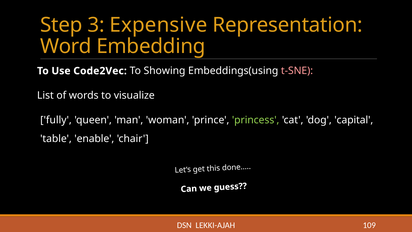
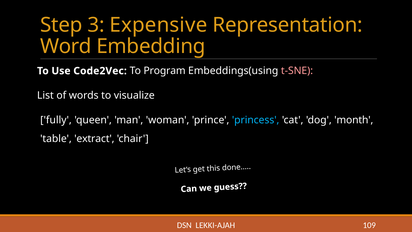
Showing: Showing -> Program
princess colour: light green -> light blue
capital: capital -> month
enable: enable -> extract
